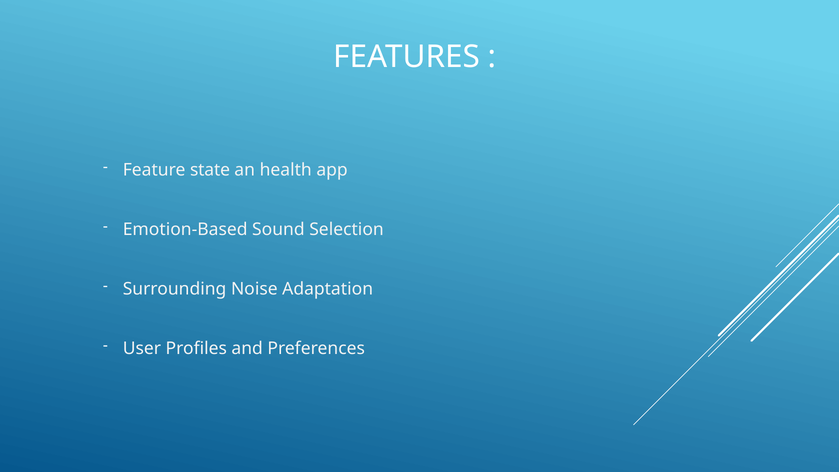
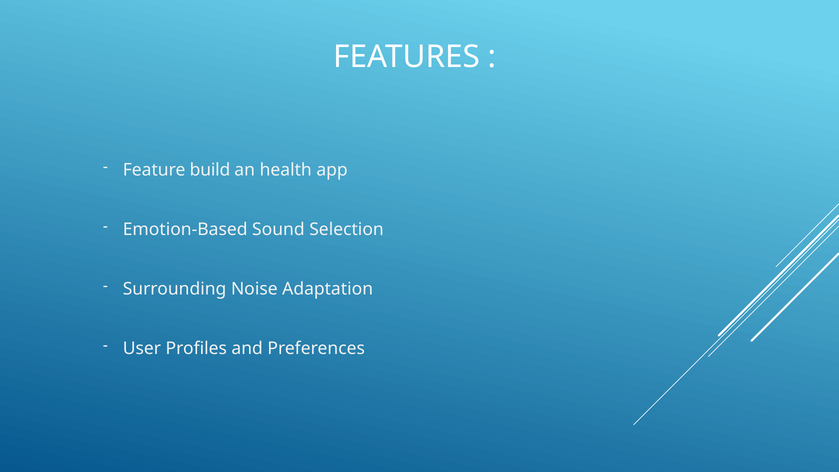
state: state -> build
